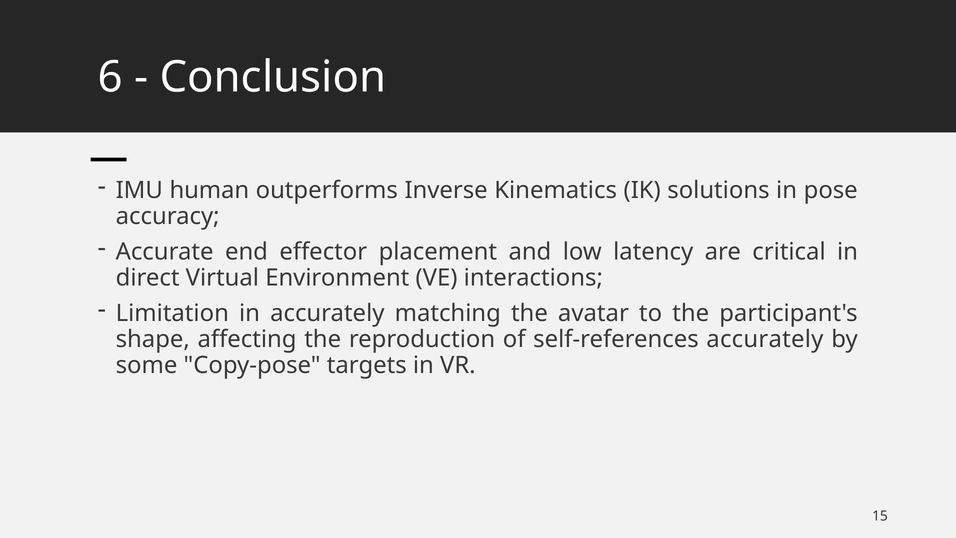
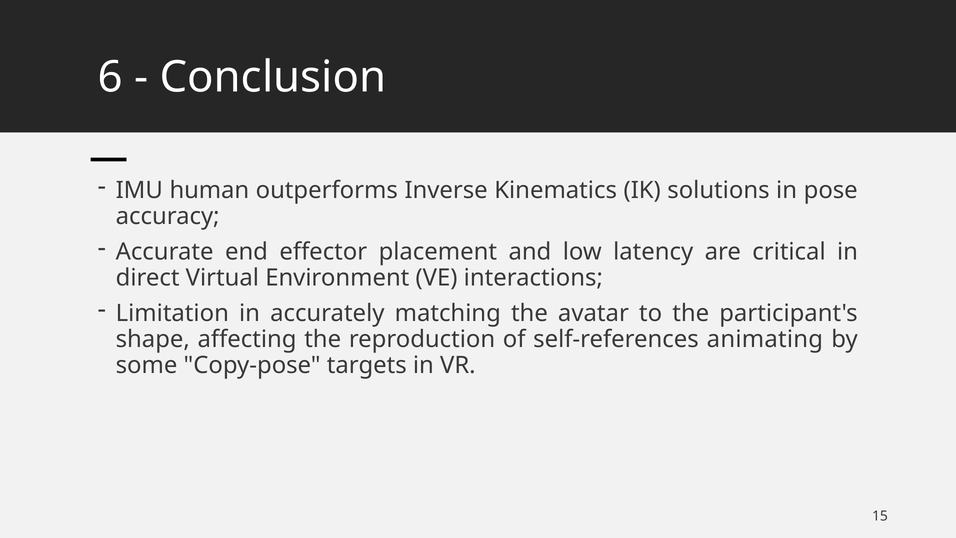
self-references accurately: accurately -> animating
